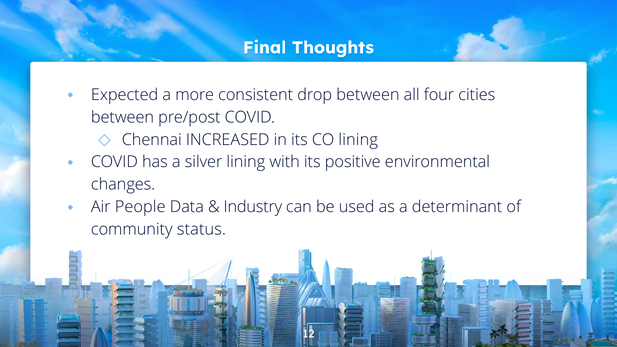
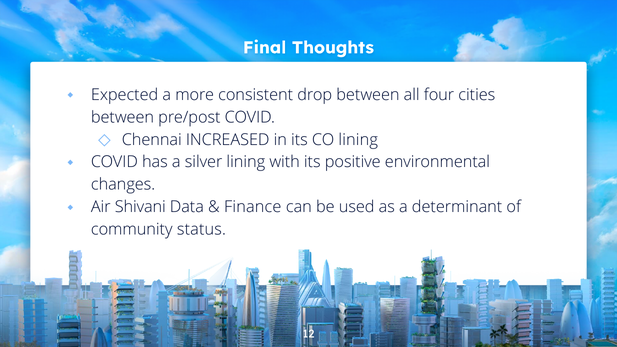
People: People -> Shivani
Industry: Industry -> Finance
